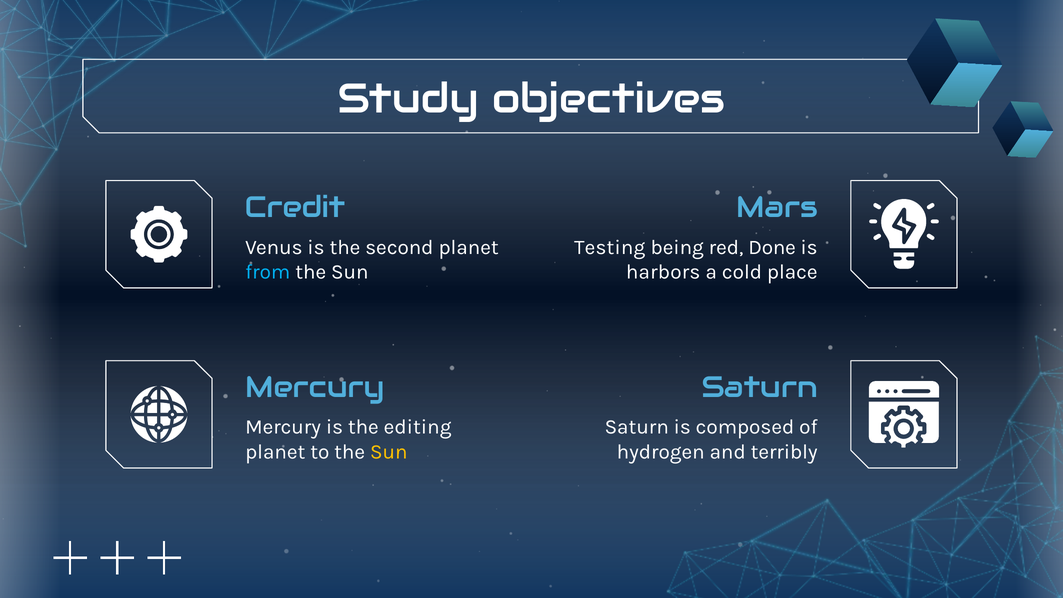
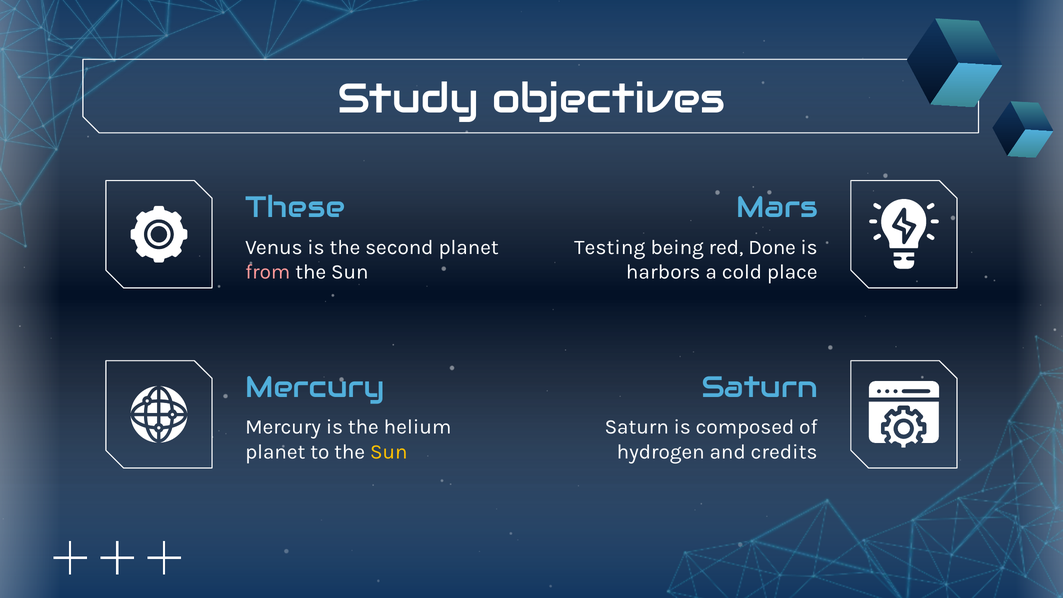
Credit: Credit -> These
from colour: light blue -> pink
editing: editing -> helium
terribly: terribly -> credits
